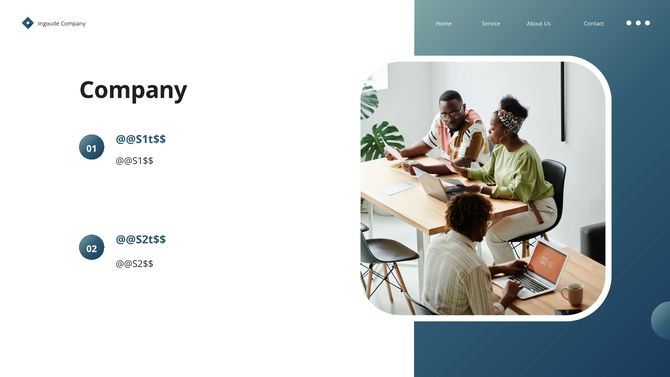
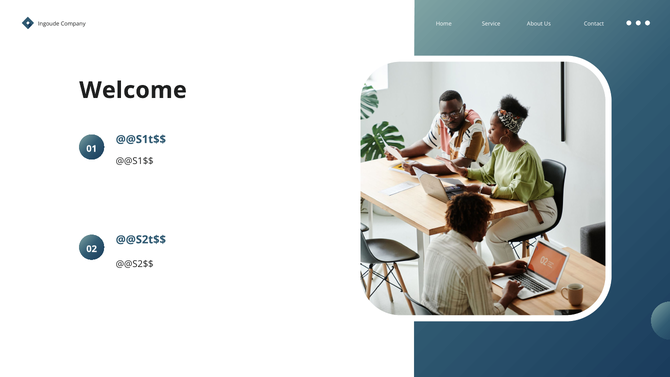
Company at (133, 90): Company -> Welcome
